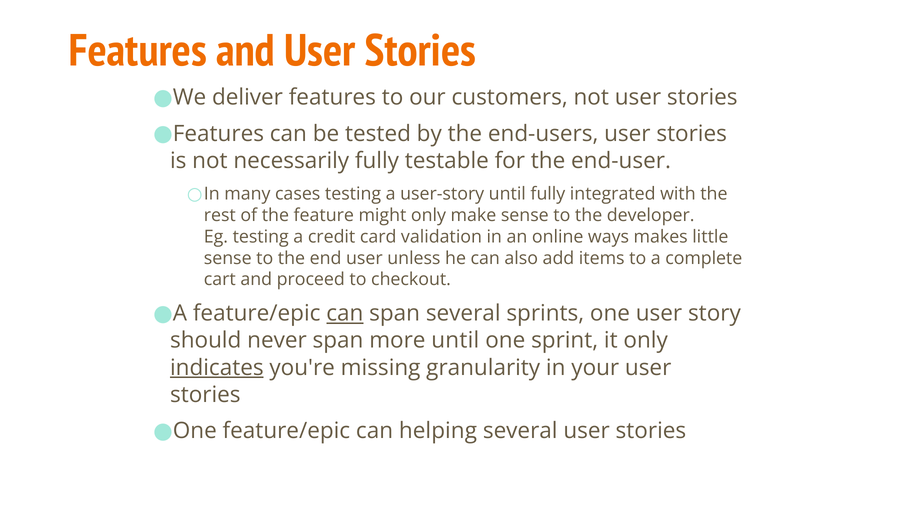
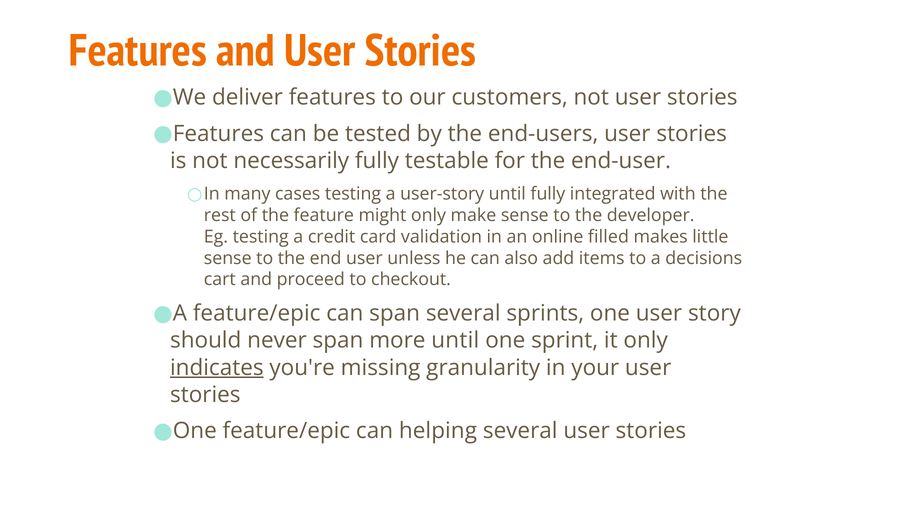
ways: ways -> filled
complete: complete -> decisions
can at (345, 313) underline: present -> none
